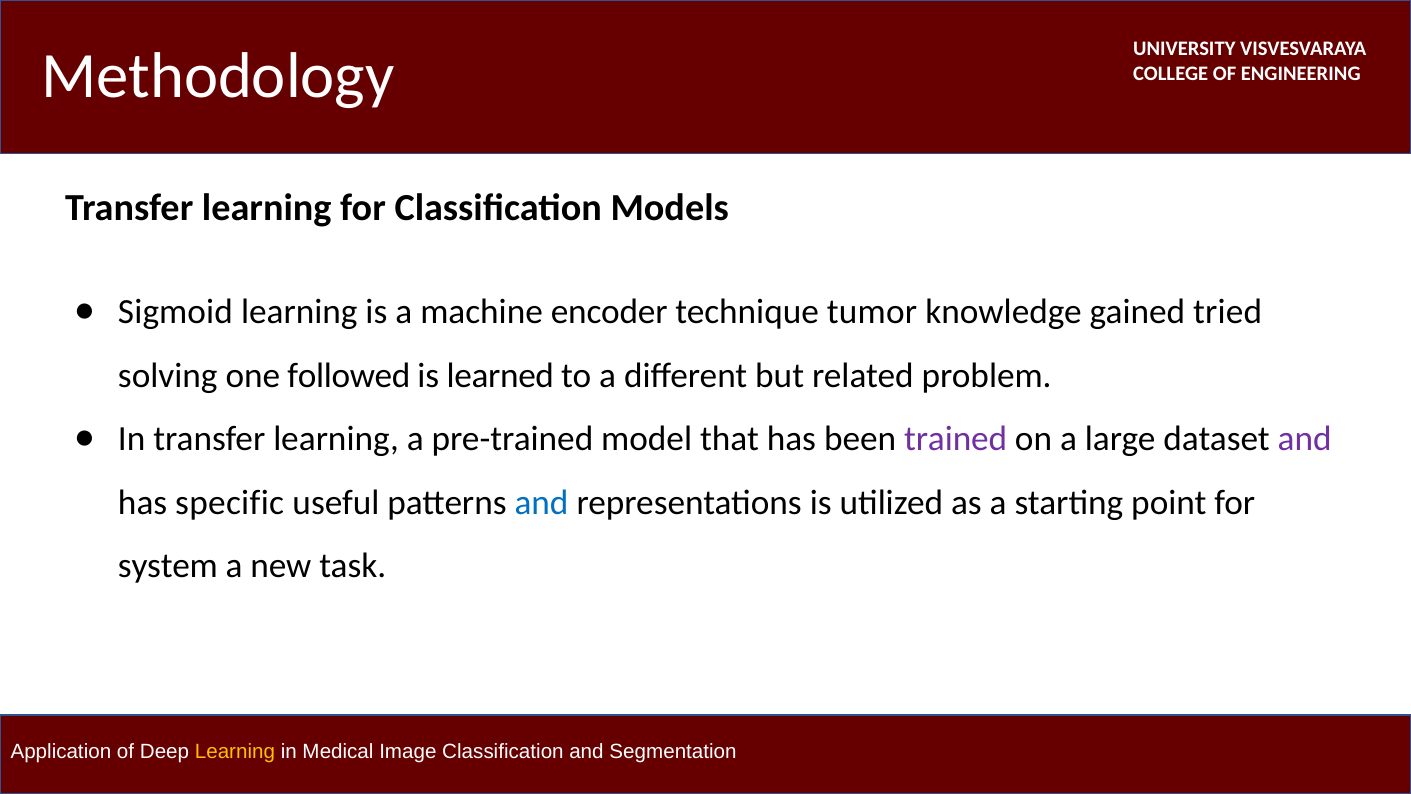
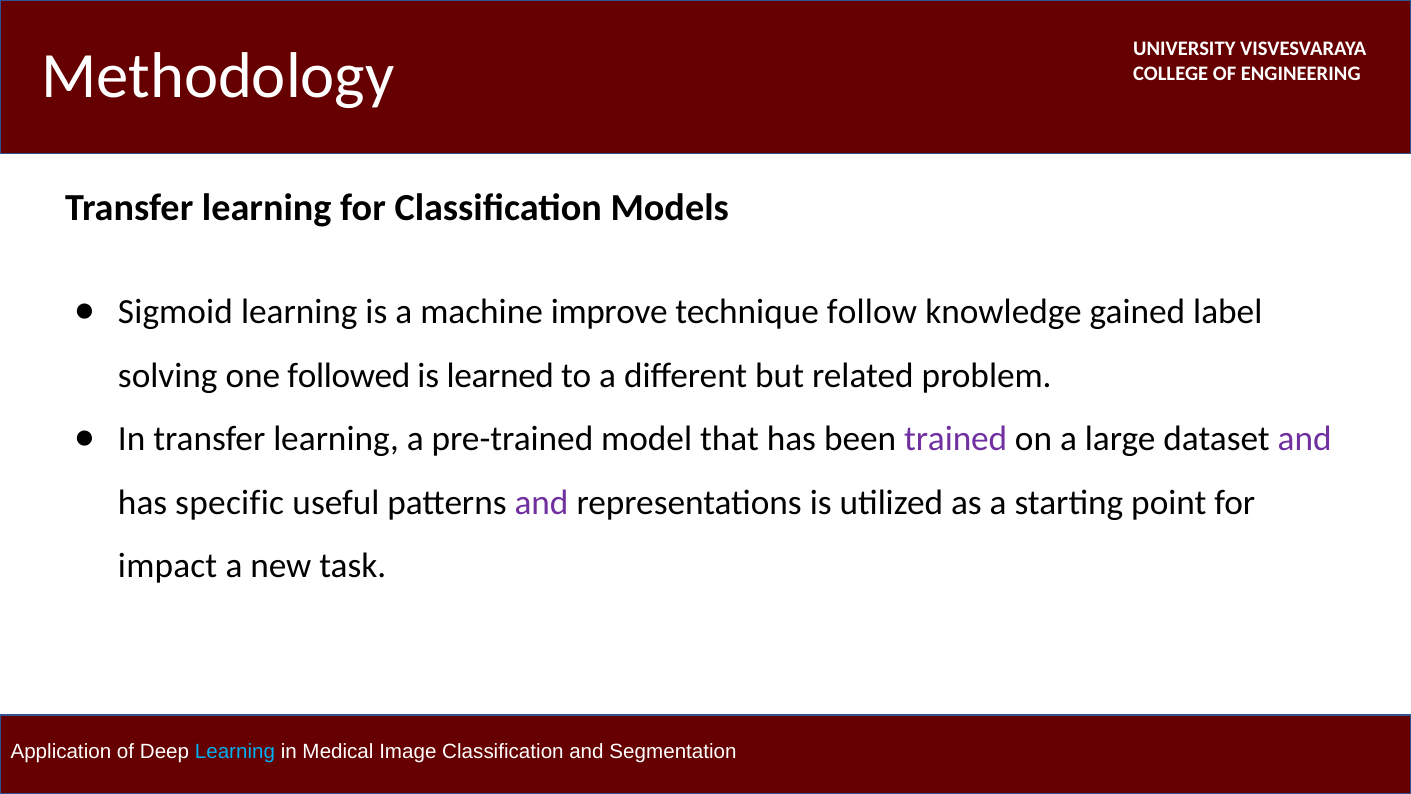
encoder: encoder -> improve
tumor: tumor -> follow
tried: tried -> label
and at (542, 502) colour: blue -> purple
system: system -> impact
Learning at (235, 751) colour: yellow -> light blue
